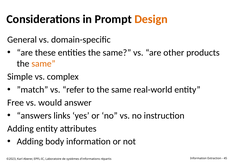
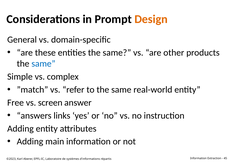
same at (43, 64) colour: orange -> blue
would: would -> screen
body: body -> main
